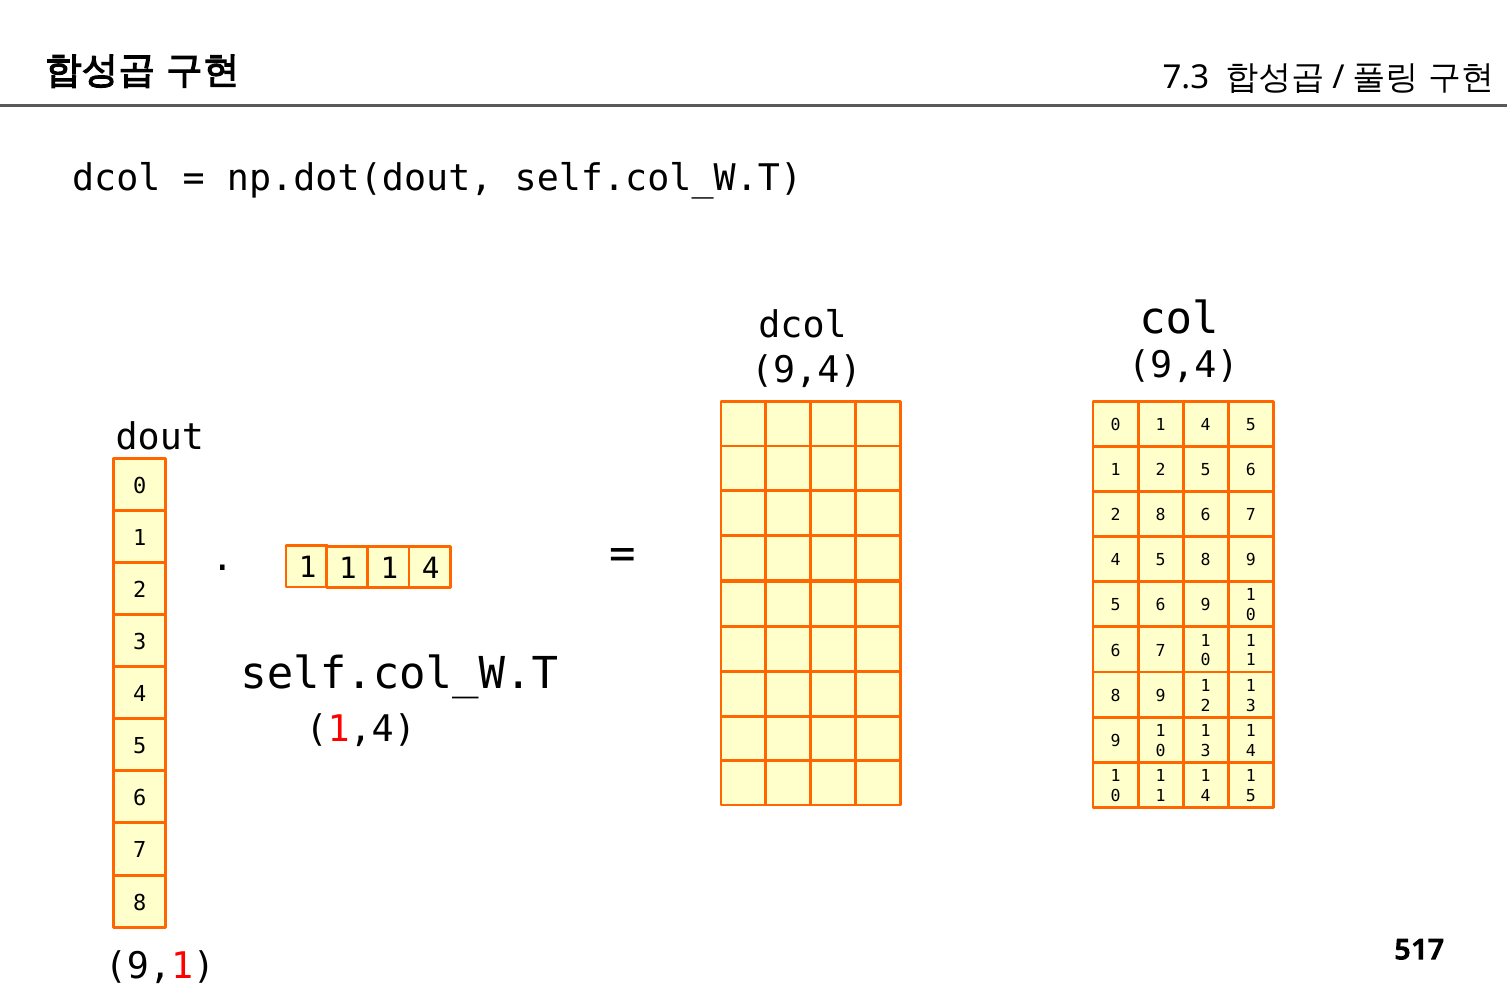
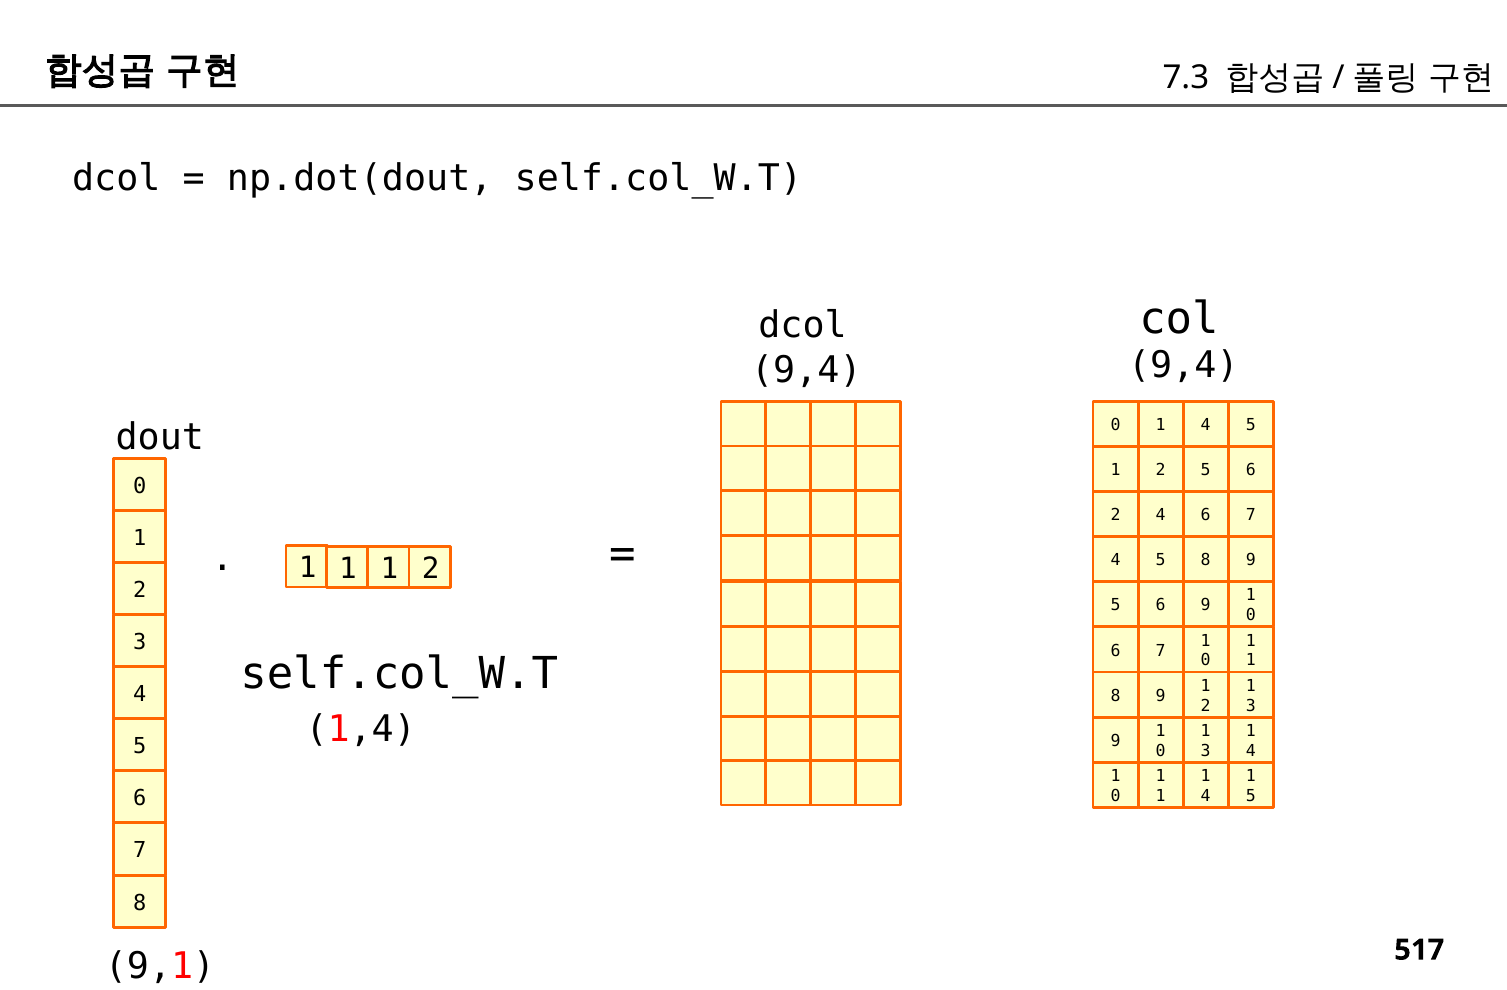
2 8: 8 -> 4
4 at (431, 569): 4 -> 2
